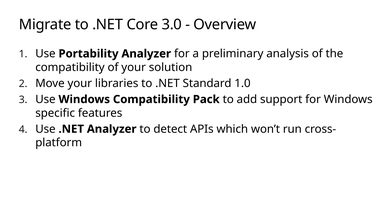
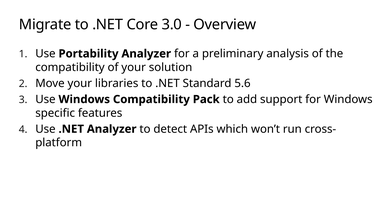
1.0: 1.0 -> 5.6
